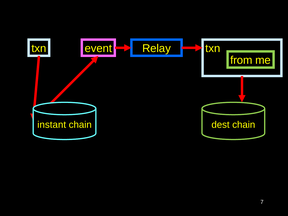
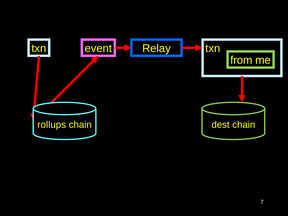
instant: instant -> rollups
